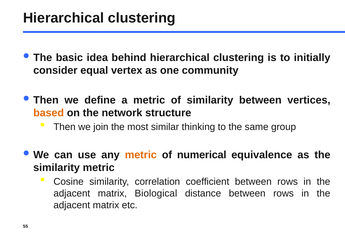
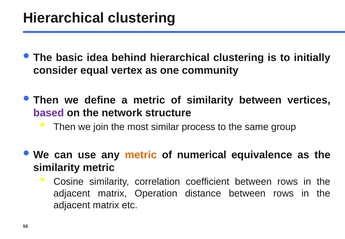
based colour: orange -> purple
thinking: thinking -> process
Biological: Biological -> Operation
